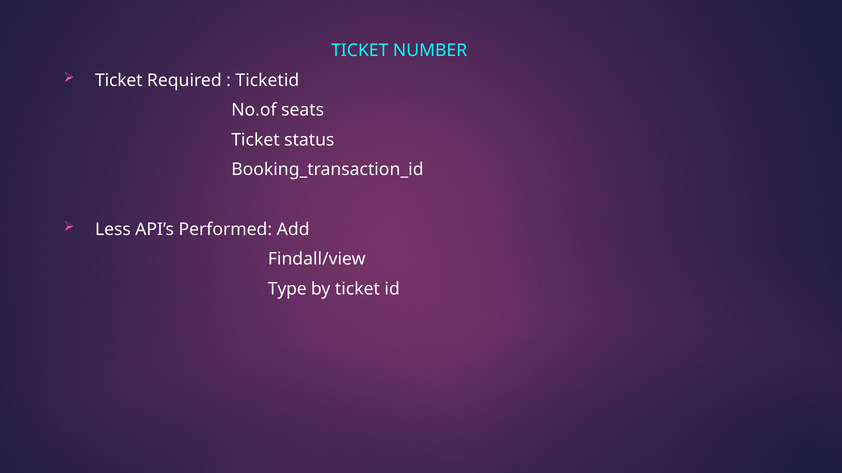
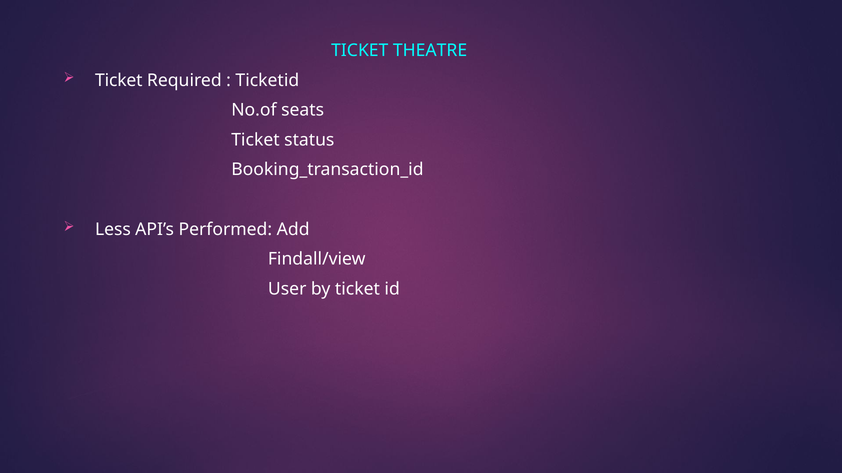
NUMBER: NUMBER -> THEATRE
Type: Type -> User
